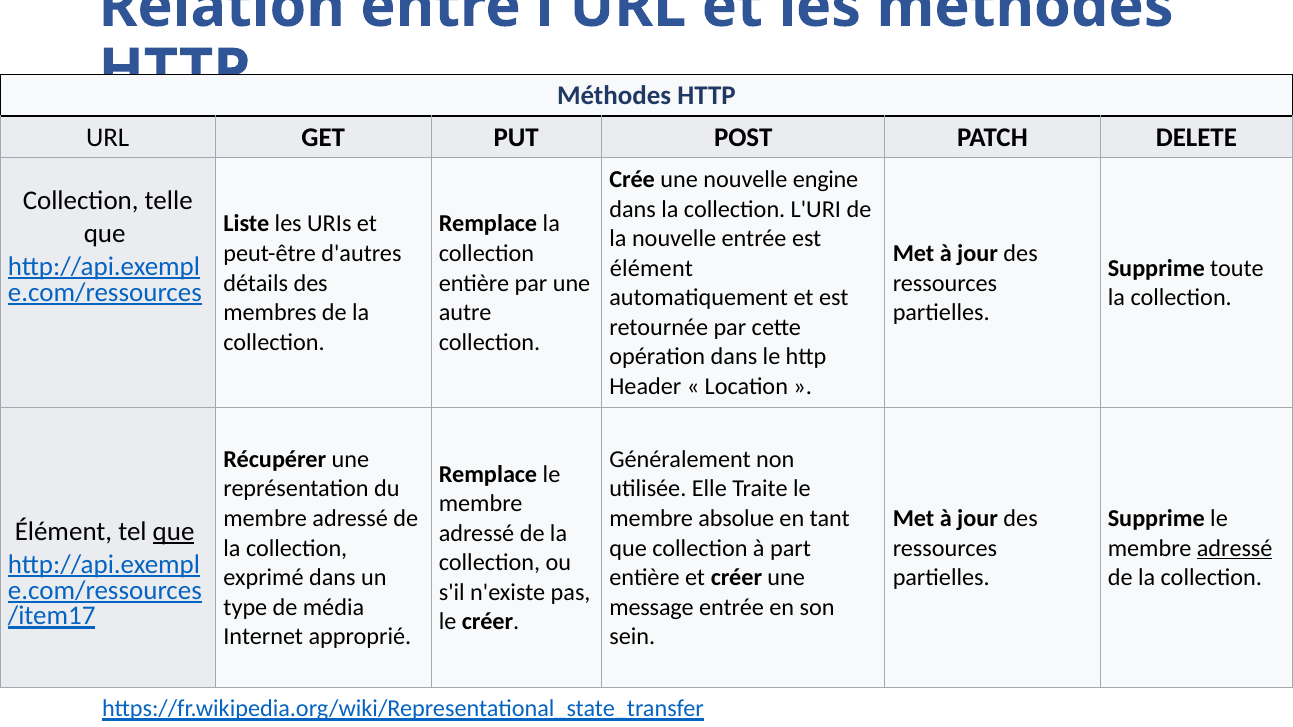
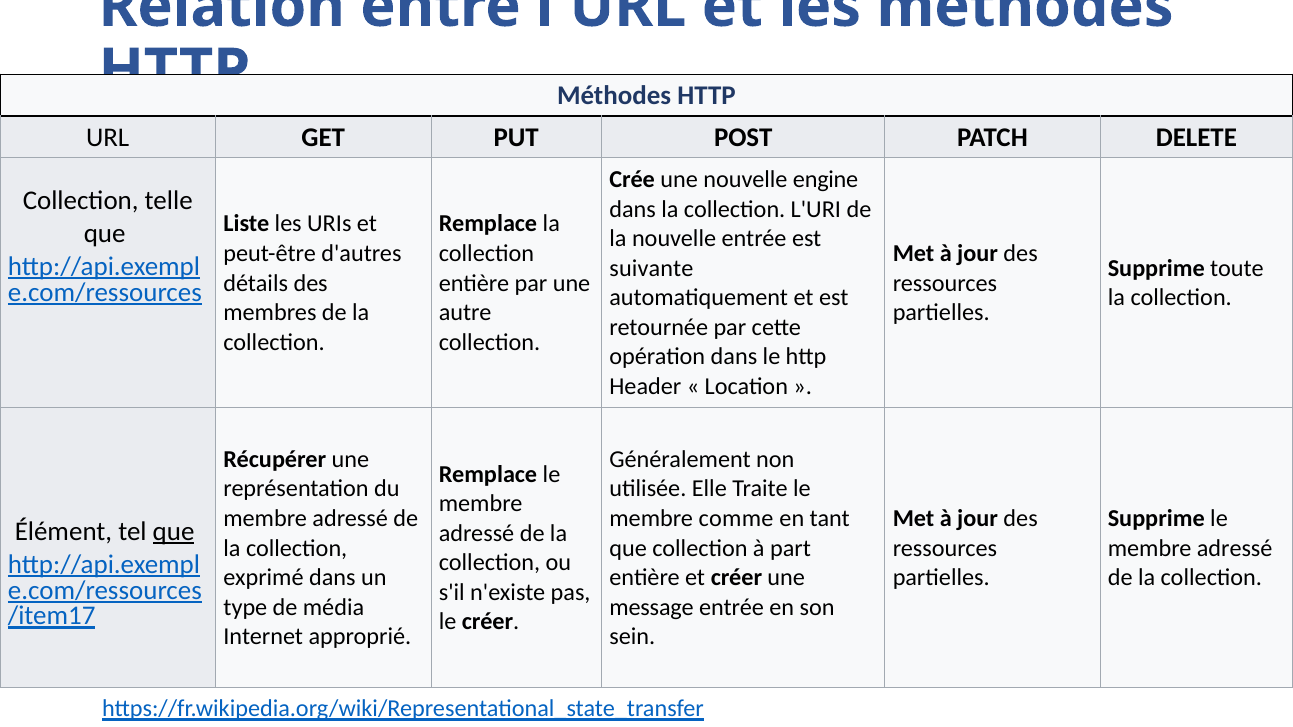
élément at (651, 268): élément -> suivante
absolue: absolue -> comme
adressé at (1235, 548) underline: present -> none
